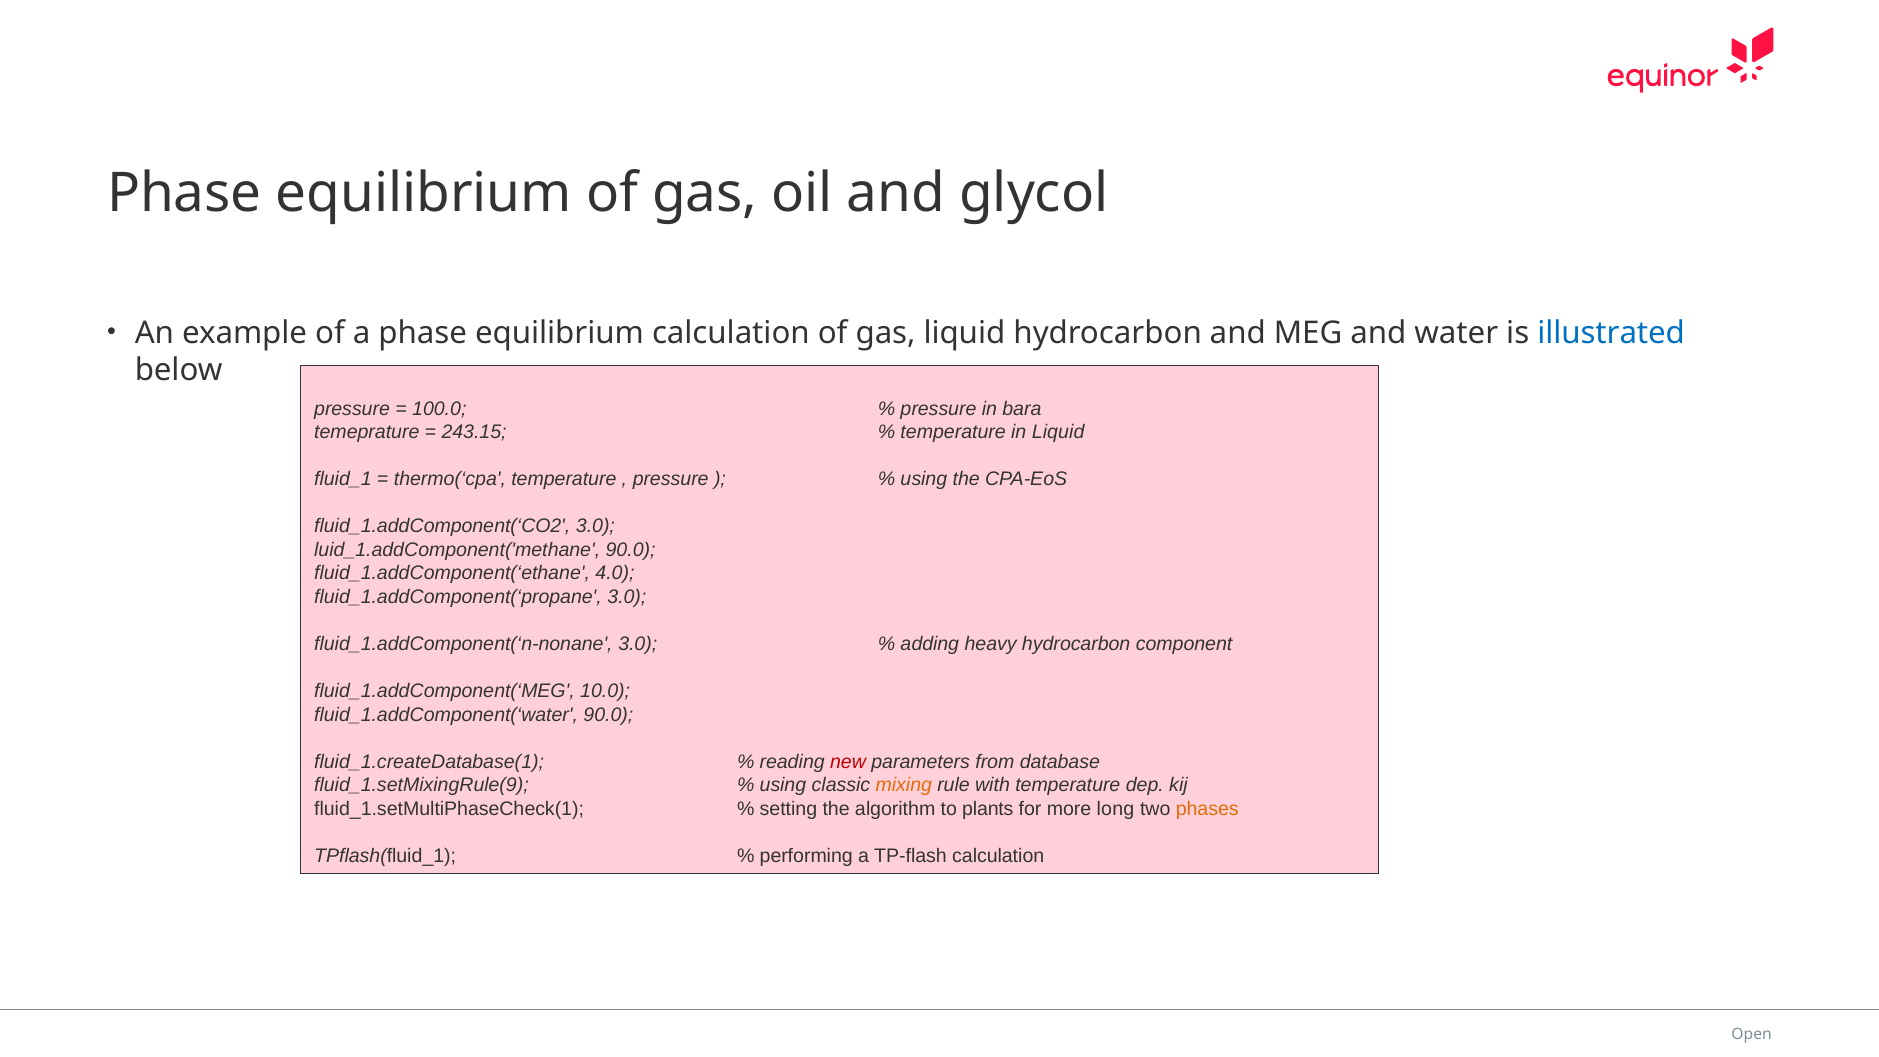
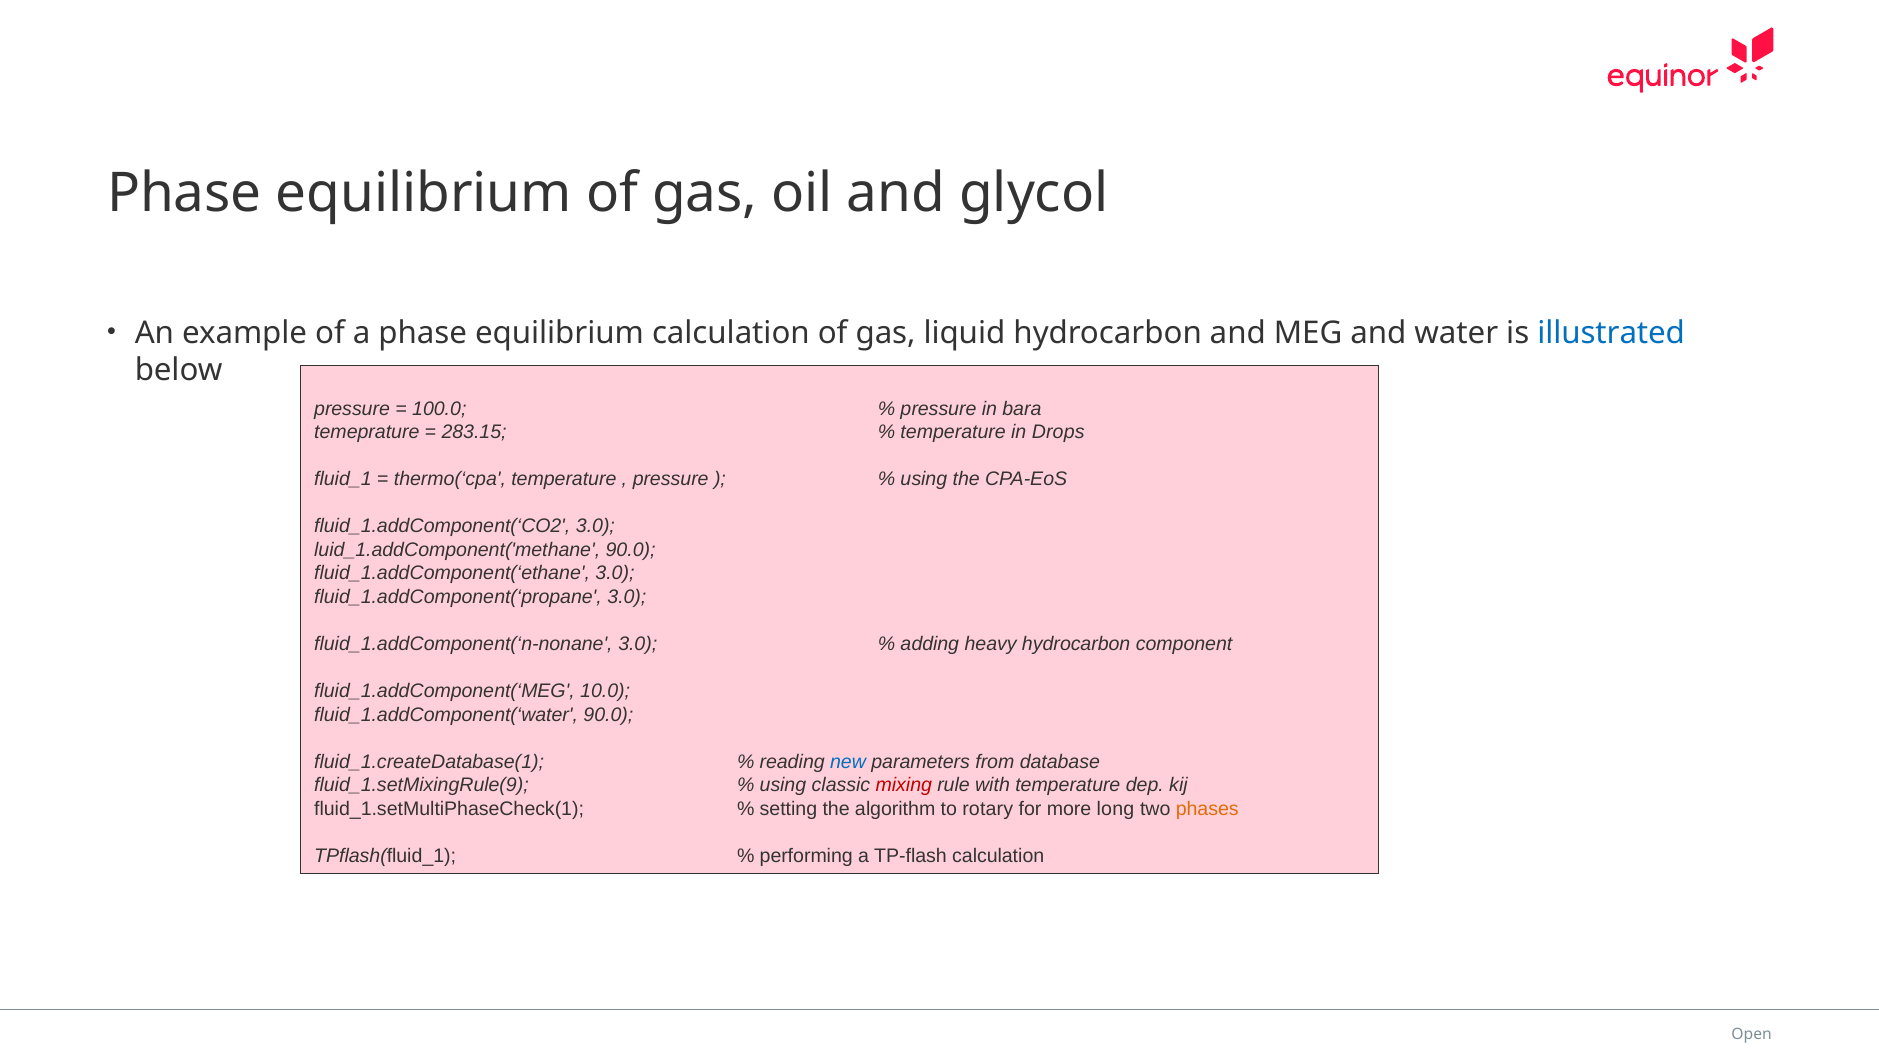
243.15: 243.15 -> 283.15
in Liquid: Liquid -> Drops
fluid_1.addComponent(‘ethane 4.0: 4.0 -> 3.0
new colour: red -> blue
mixing colour: orange -> red
plants: plants -> rotary
